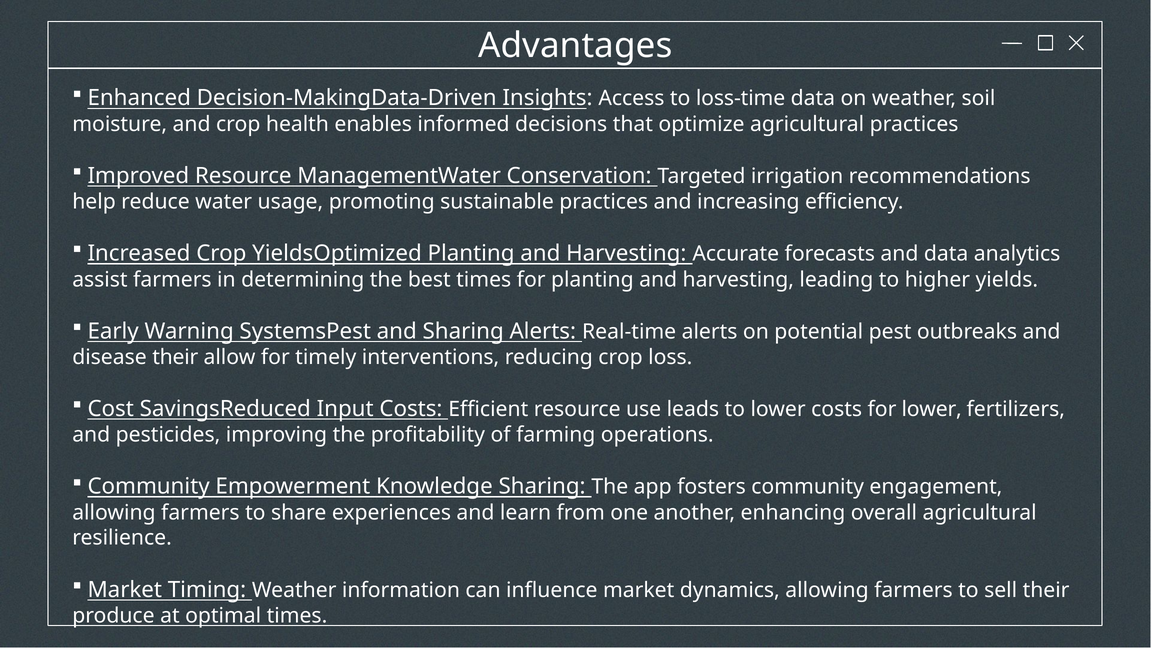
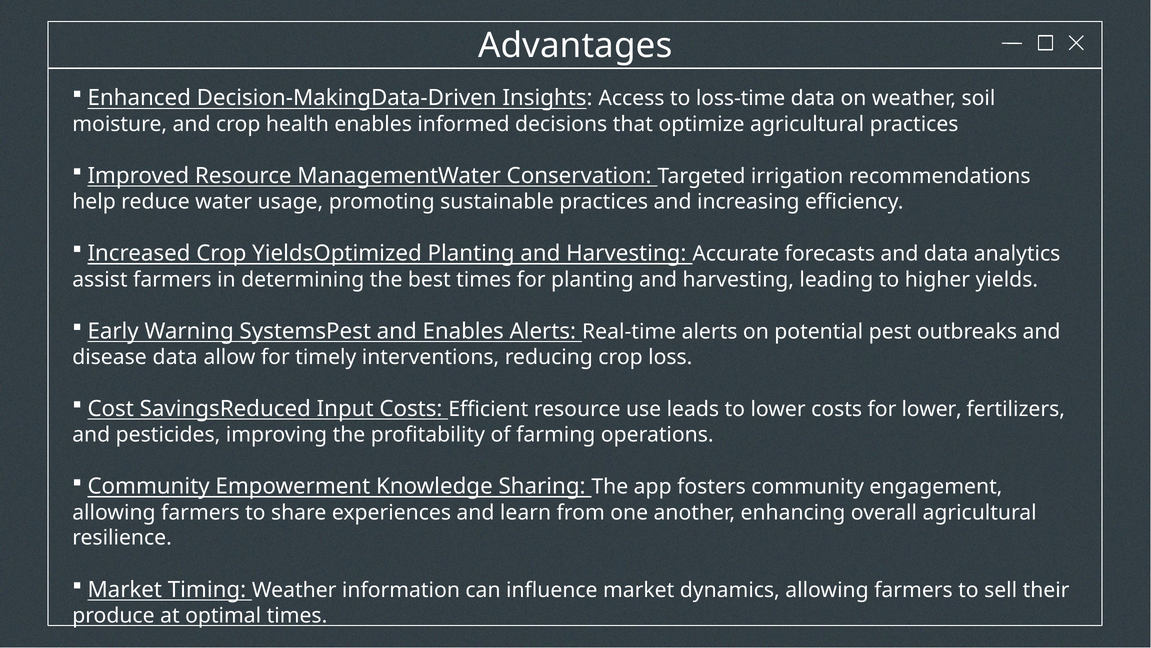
and Sharing: Sharing -> Enables
disease their: their -> data
